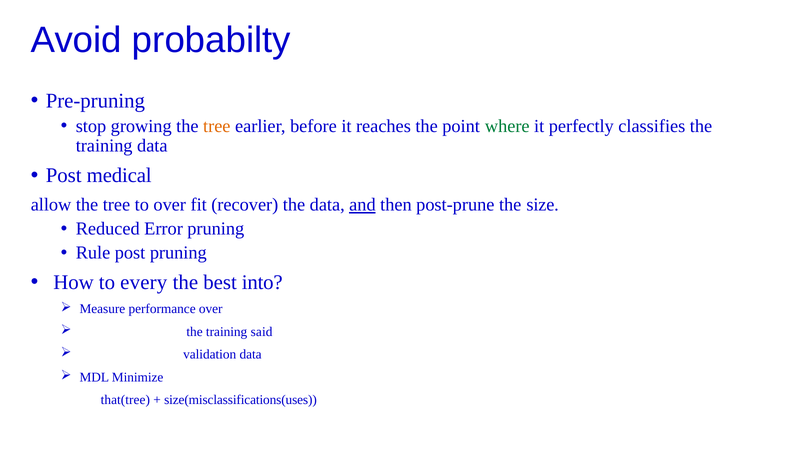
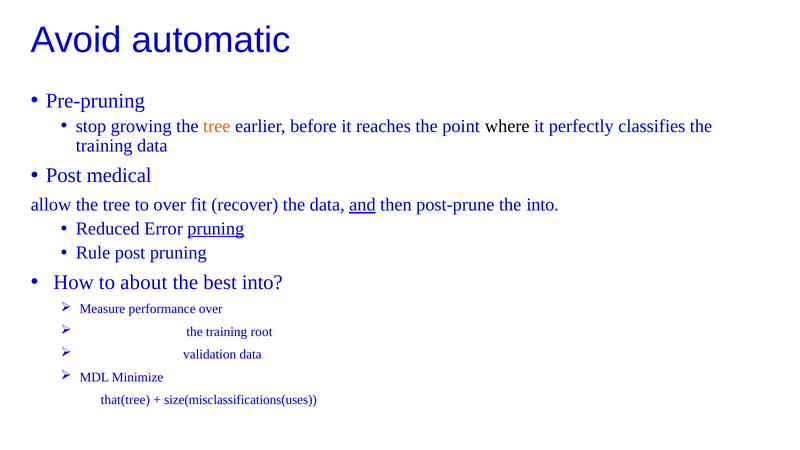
probabilty: probabilty -> automatic
where colour: green -> black
the size: size -> into
pruning at (216, 229) underline: none -> present
every: every -> about
said: said -> root
